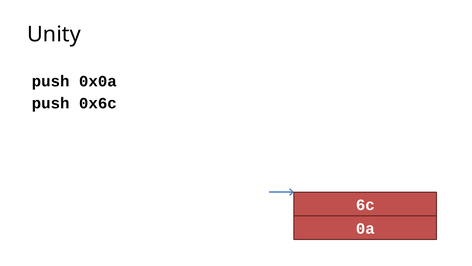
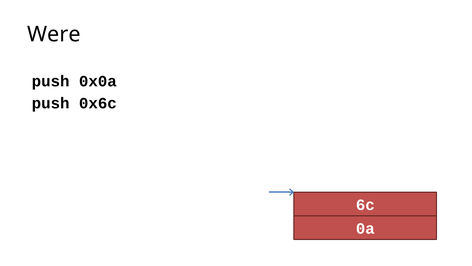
Unity: Unity -> Were
